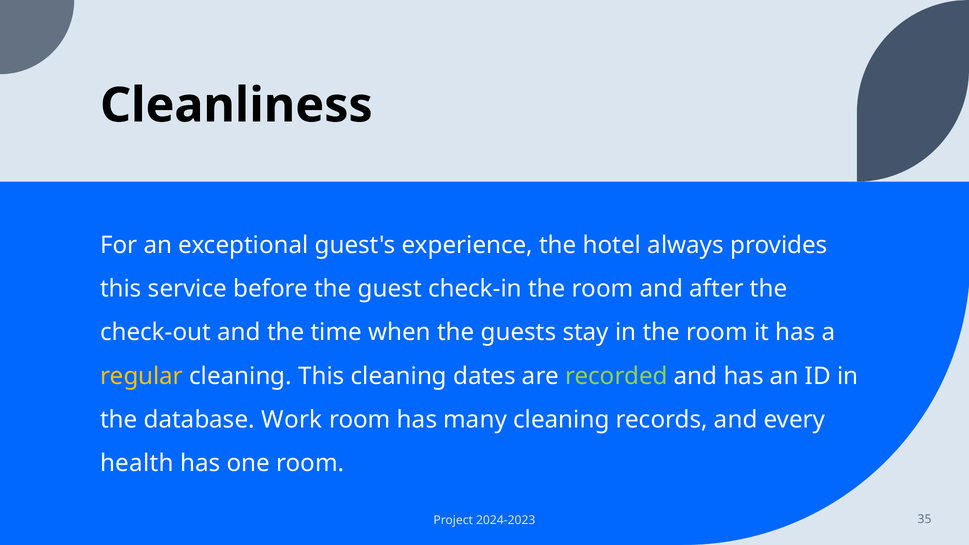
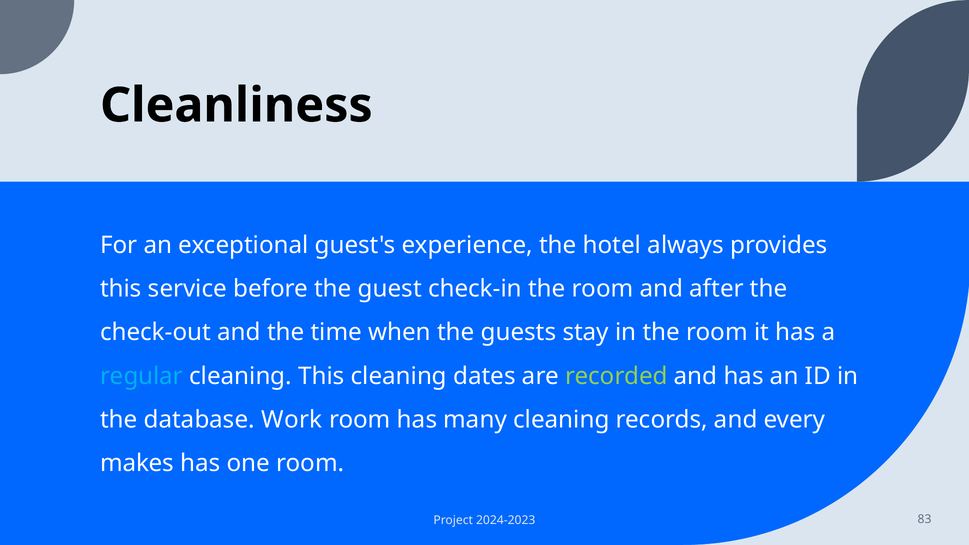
regular colour: yellow -> light blue
health: health -> makes
35: 35 -> 83
